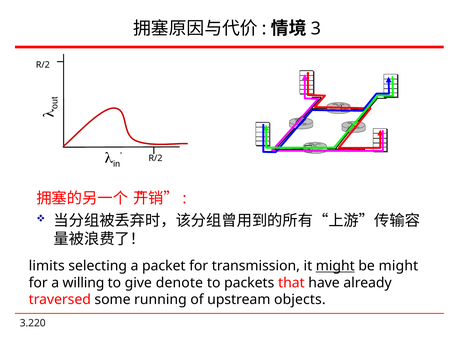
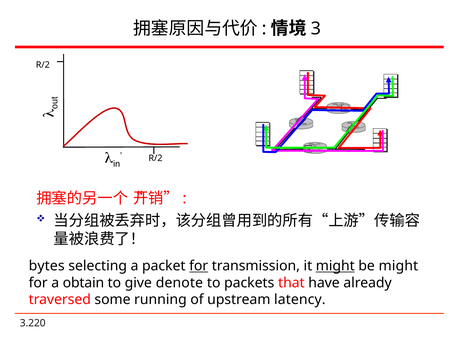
limits: limits -> bytes
for at (199, 266) underline: none -> present
willing: willing -> obtain
objects: objects -> latency
